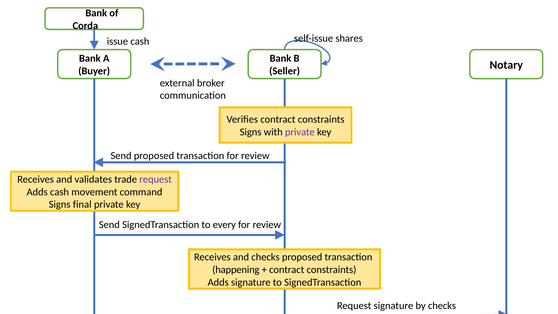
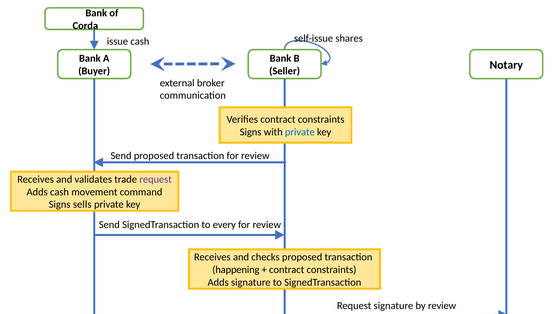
private at (300, 132) colour: purple -> blue
final: final -> sells
by checks: checks -> review
